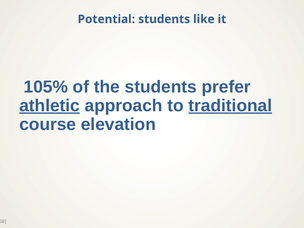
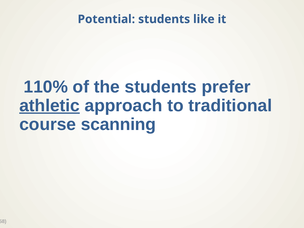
105%: 105% -> 110%
traditional underline: present -> none
elevation: elevation -> scanning
